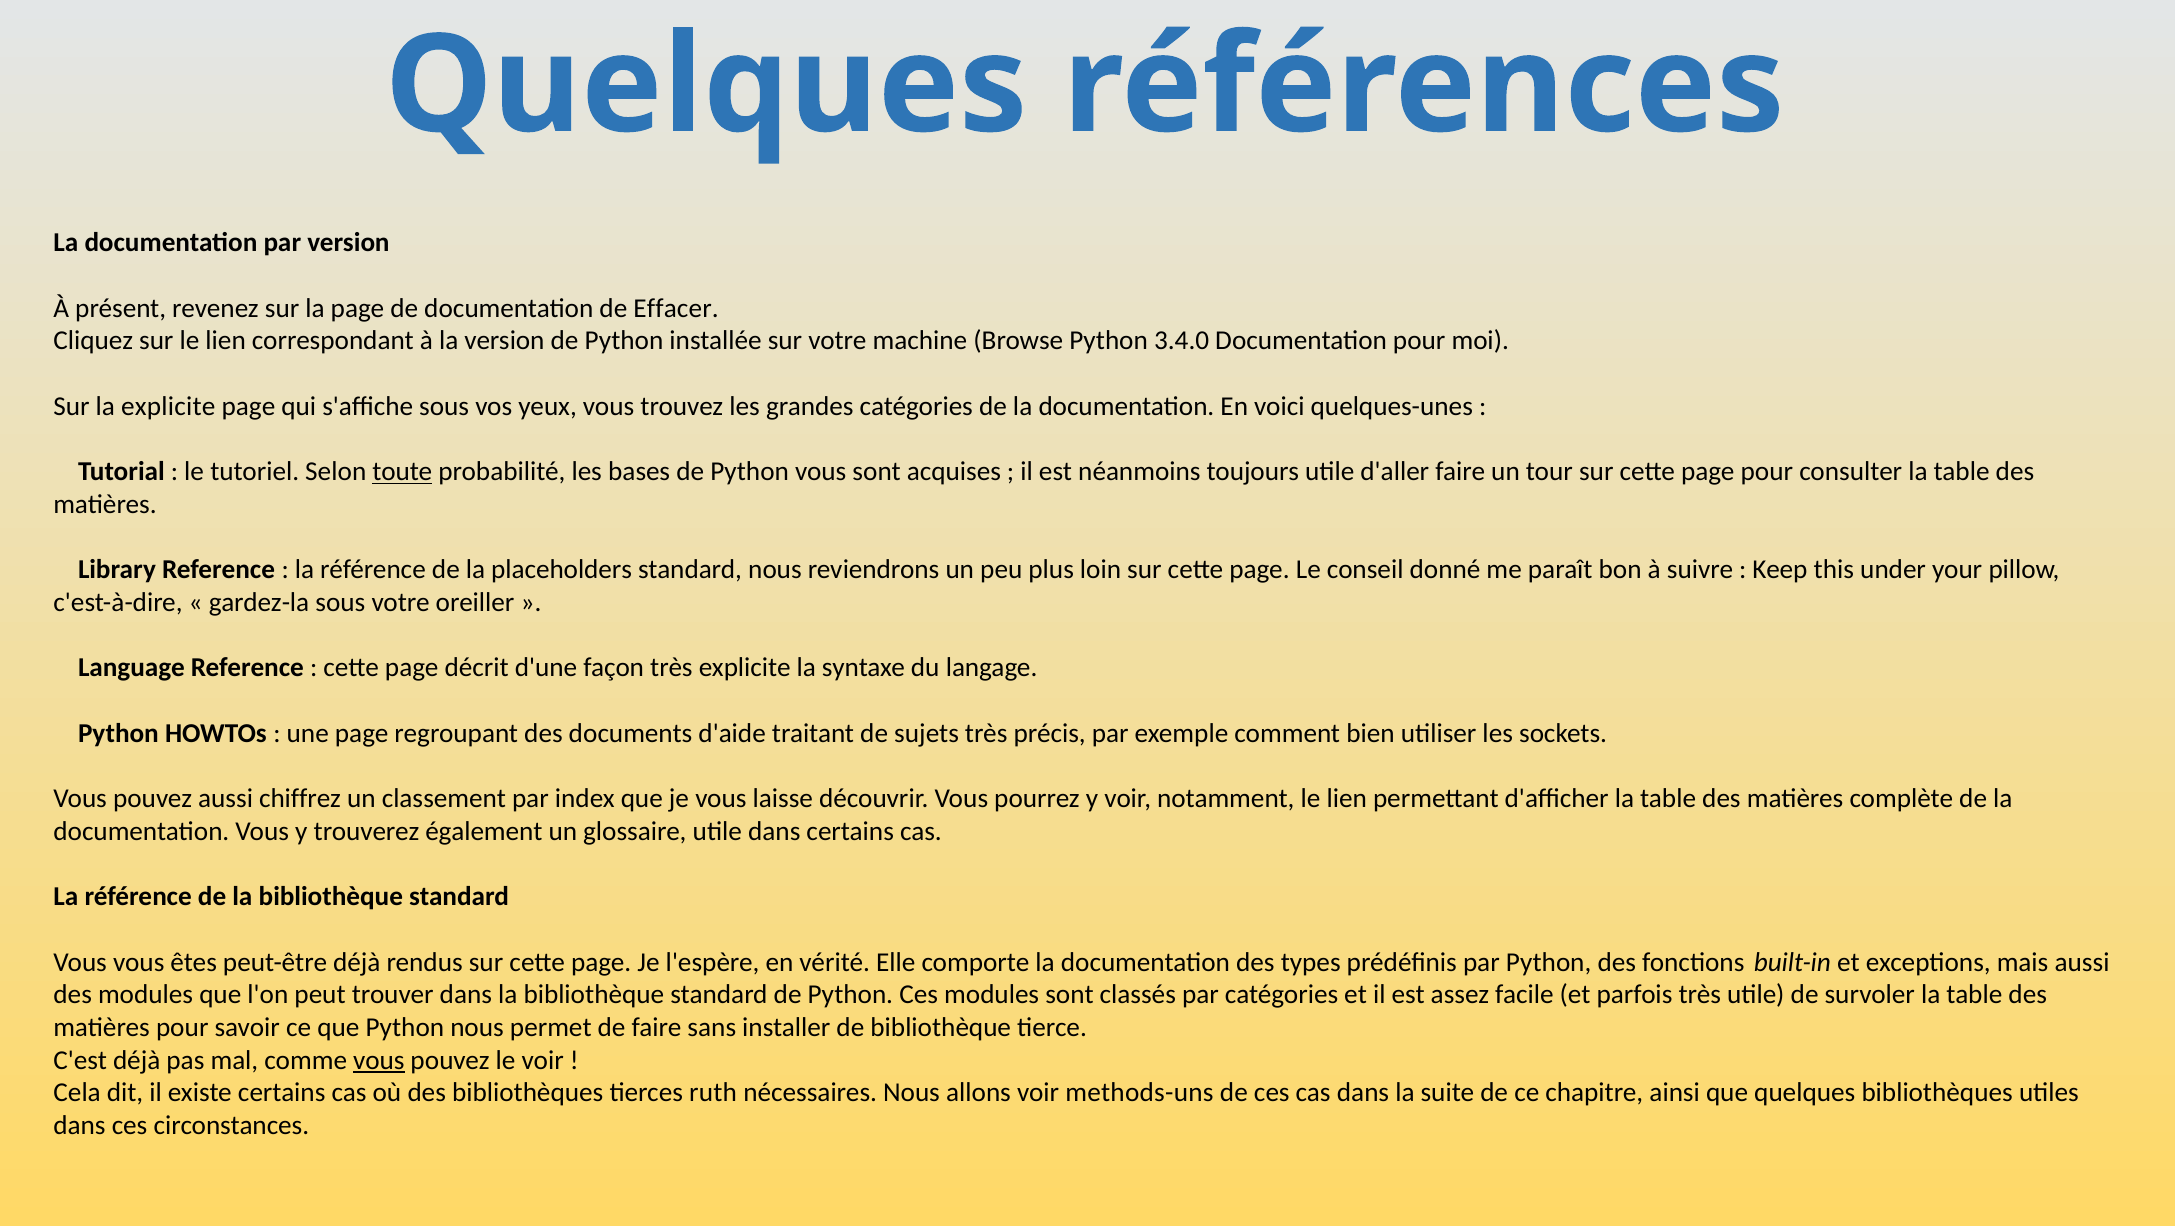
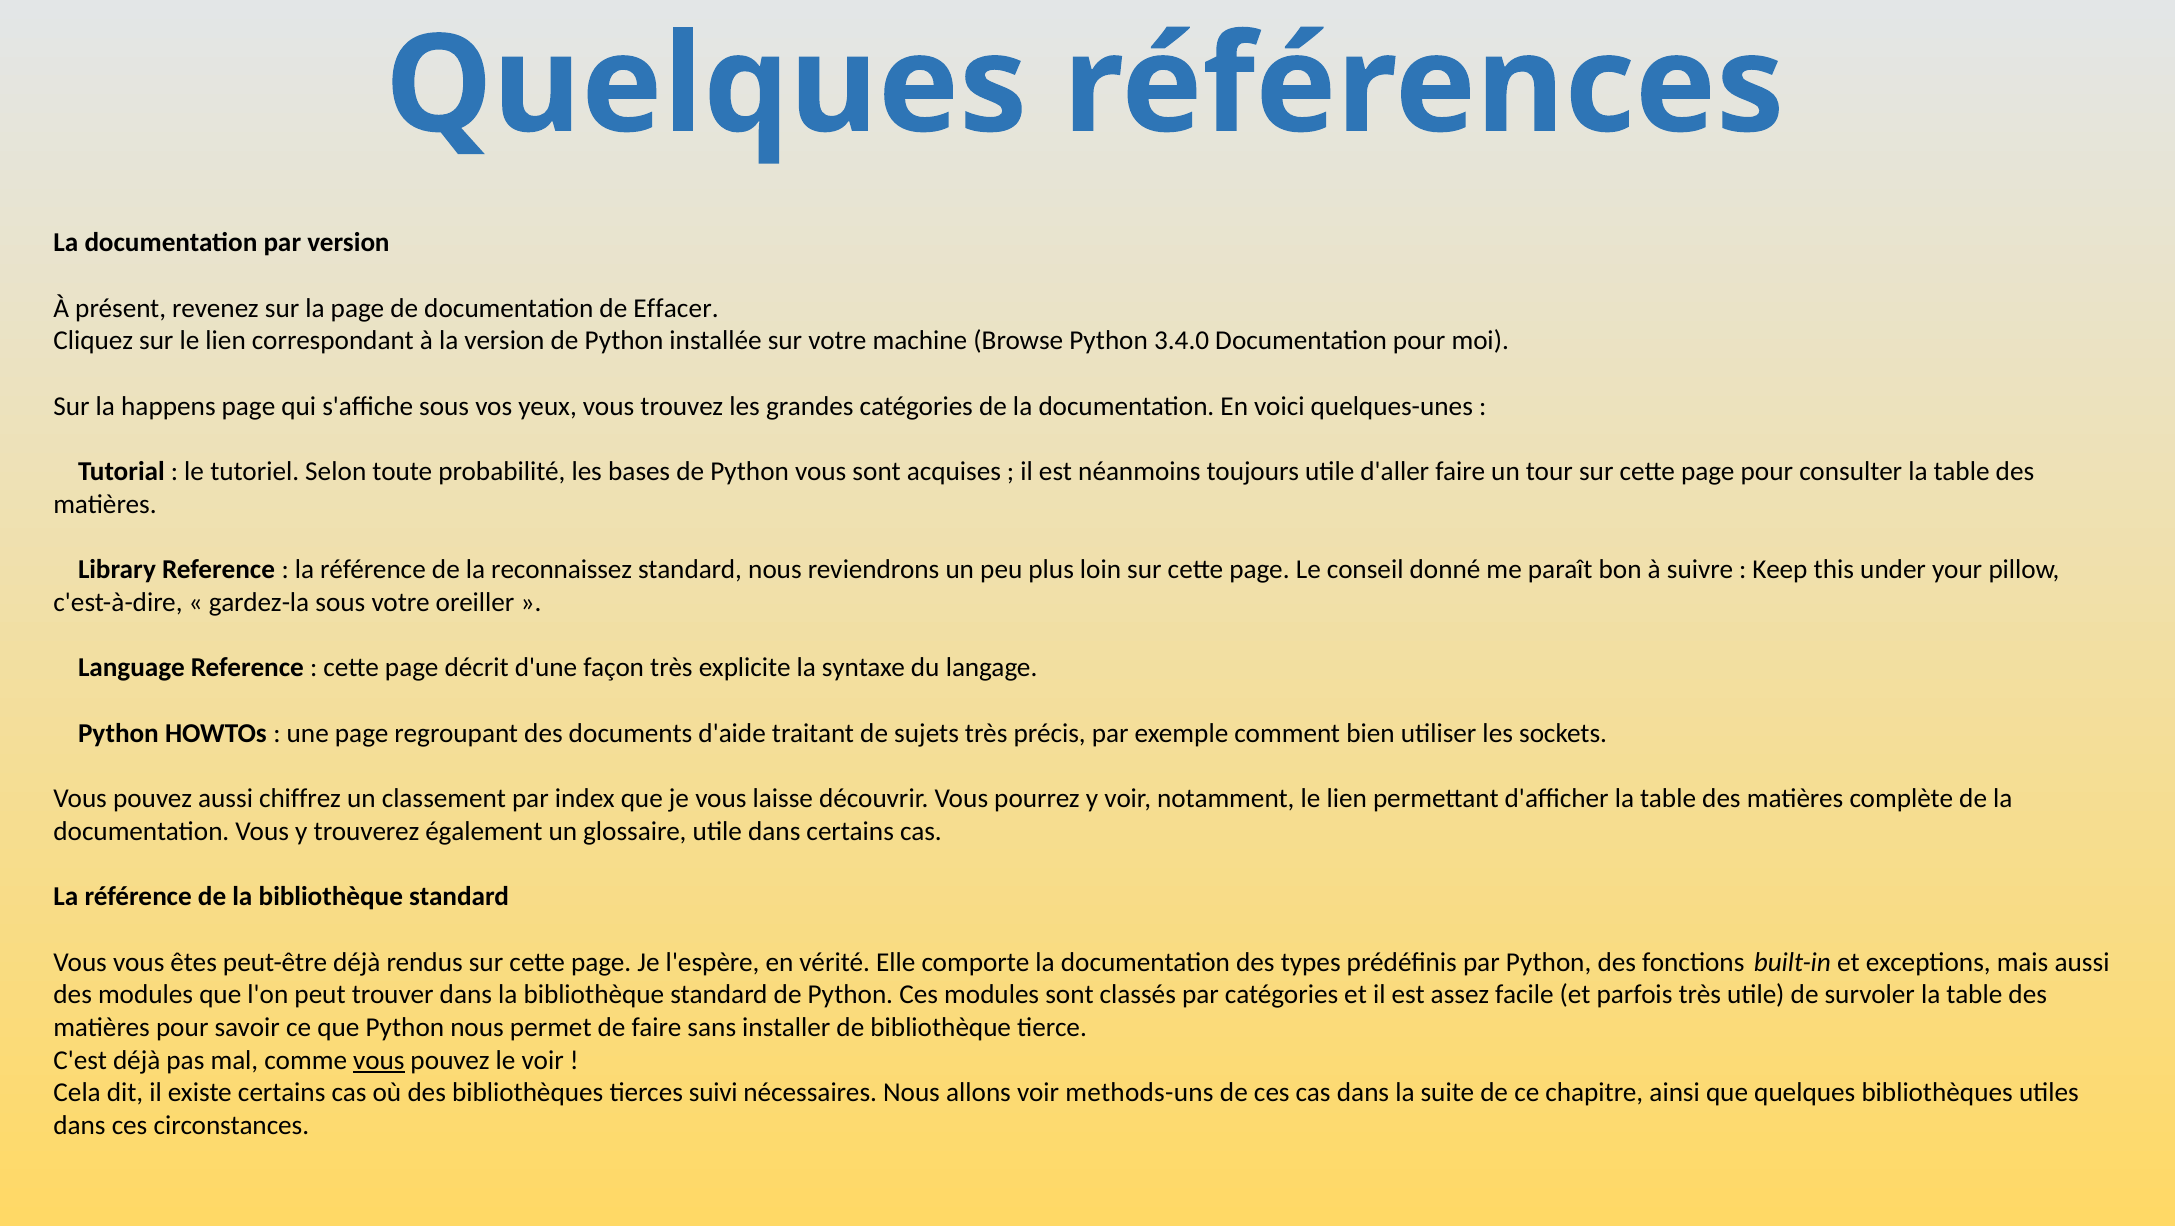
la explicite: explicite -> happens
toute underline: present -> none
placeholders: placeholders -> reconnaissez
ruth: ruth -> suivi
